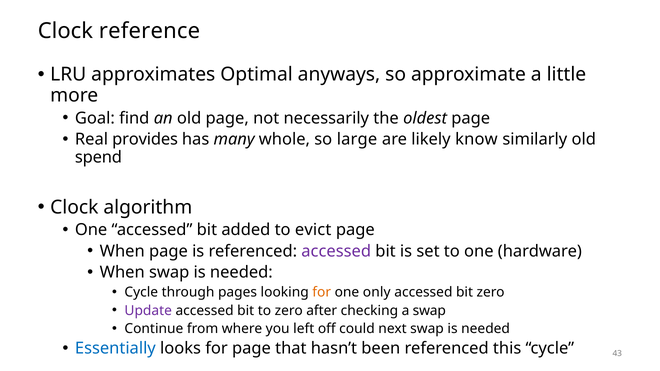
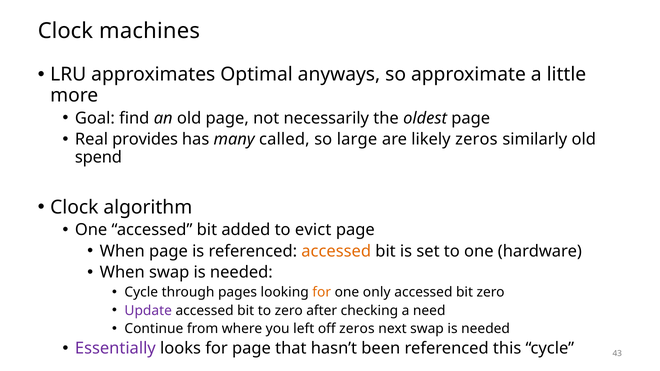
reference: reference -> machines
whole: whole -> called
likely know: know -> zeros
accessed at (336, 251) colour: purple -> orange
a swap: swap -> need
off could: could -> zeros
Essentially colour: blue -> purple
